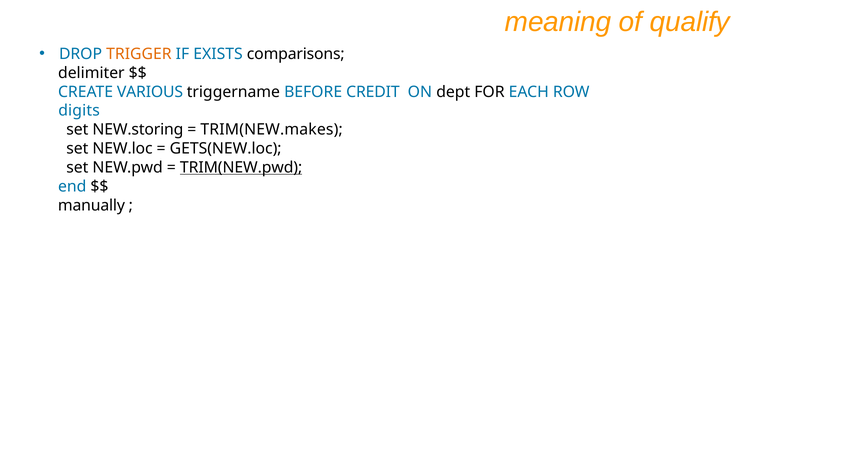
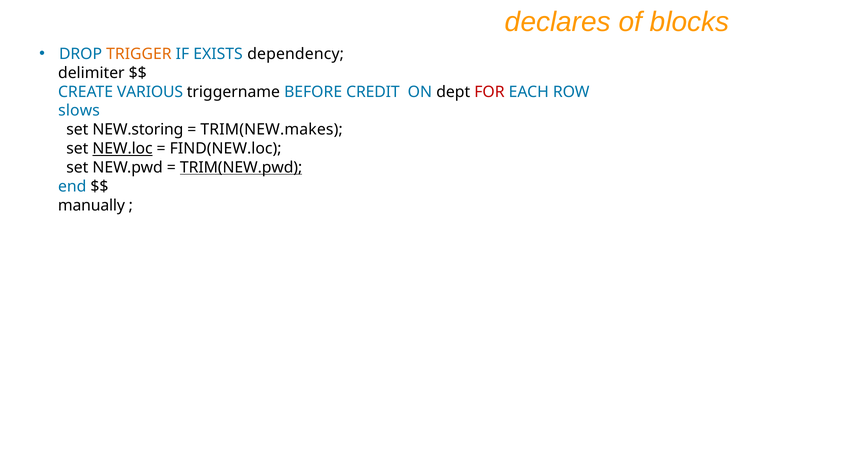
meaning: meaning -> declares
qualify: qualify -> blocks
comparisons: comparisons -> dependency
FOR colour: black -> red
digits: digits -> slows
NEW.loc underline: none -> present
GETS(NEW.loc: GETS(NEW.loc -> FIND(NEW.loc
